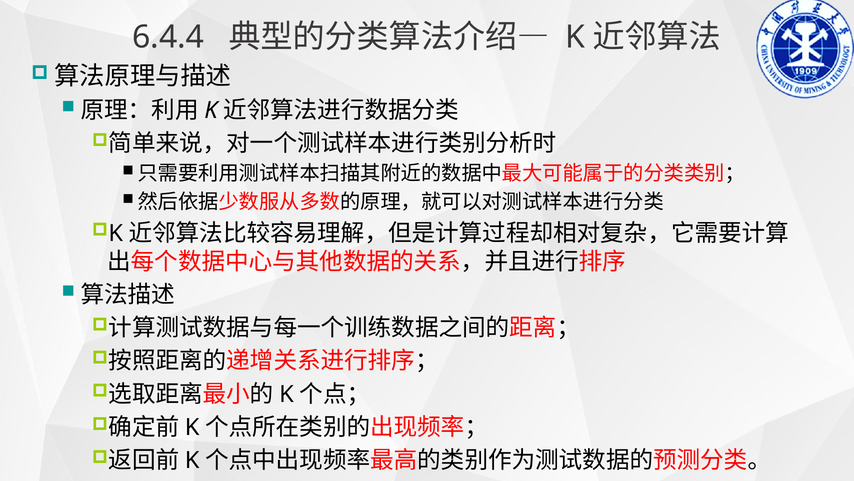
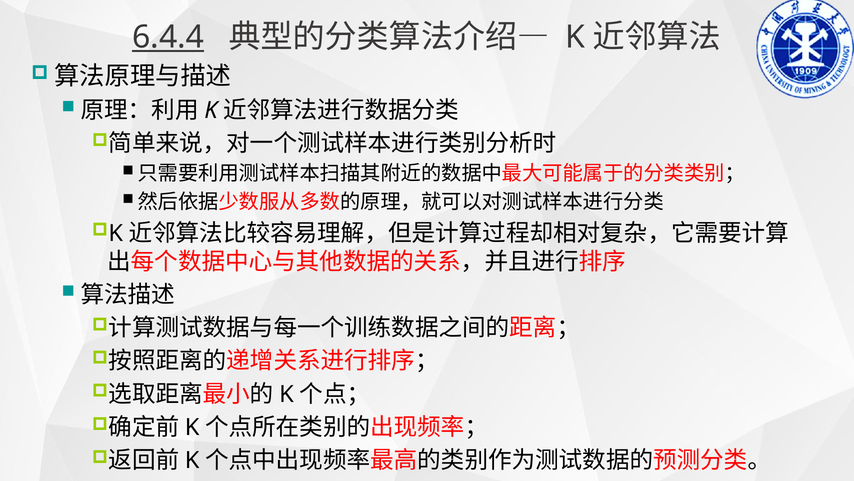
6.4.4 underline: none -> present
